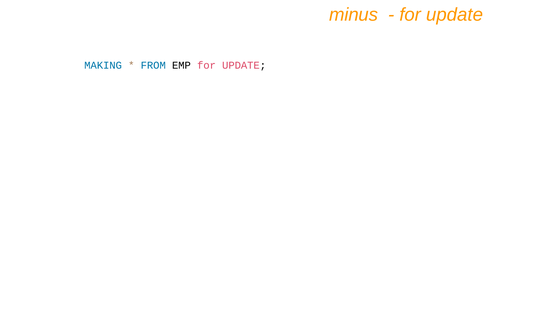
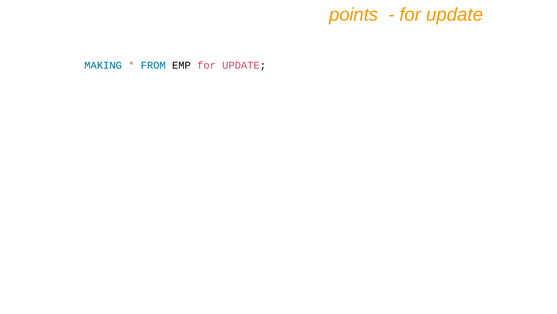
minus: minus -> points
